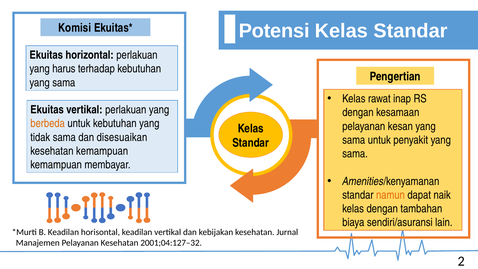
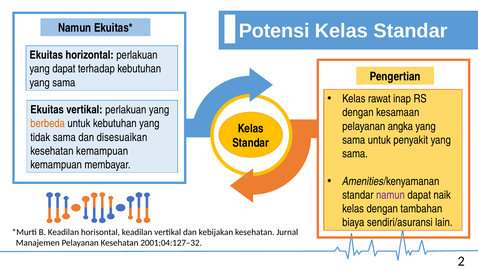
Komisi at (75, 28): Komisi -> Namun
yang harus: harus -> dapat
kesan: kesan -> angka
namun at (390, 195) colour: orange -> purple
